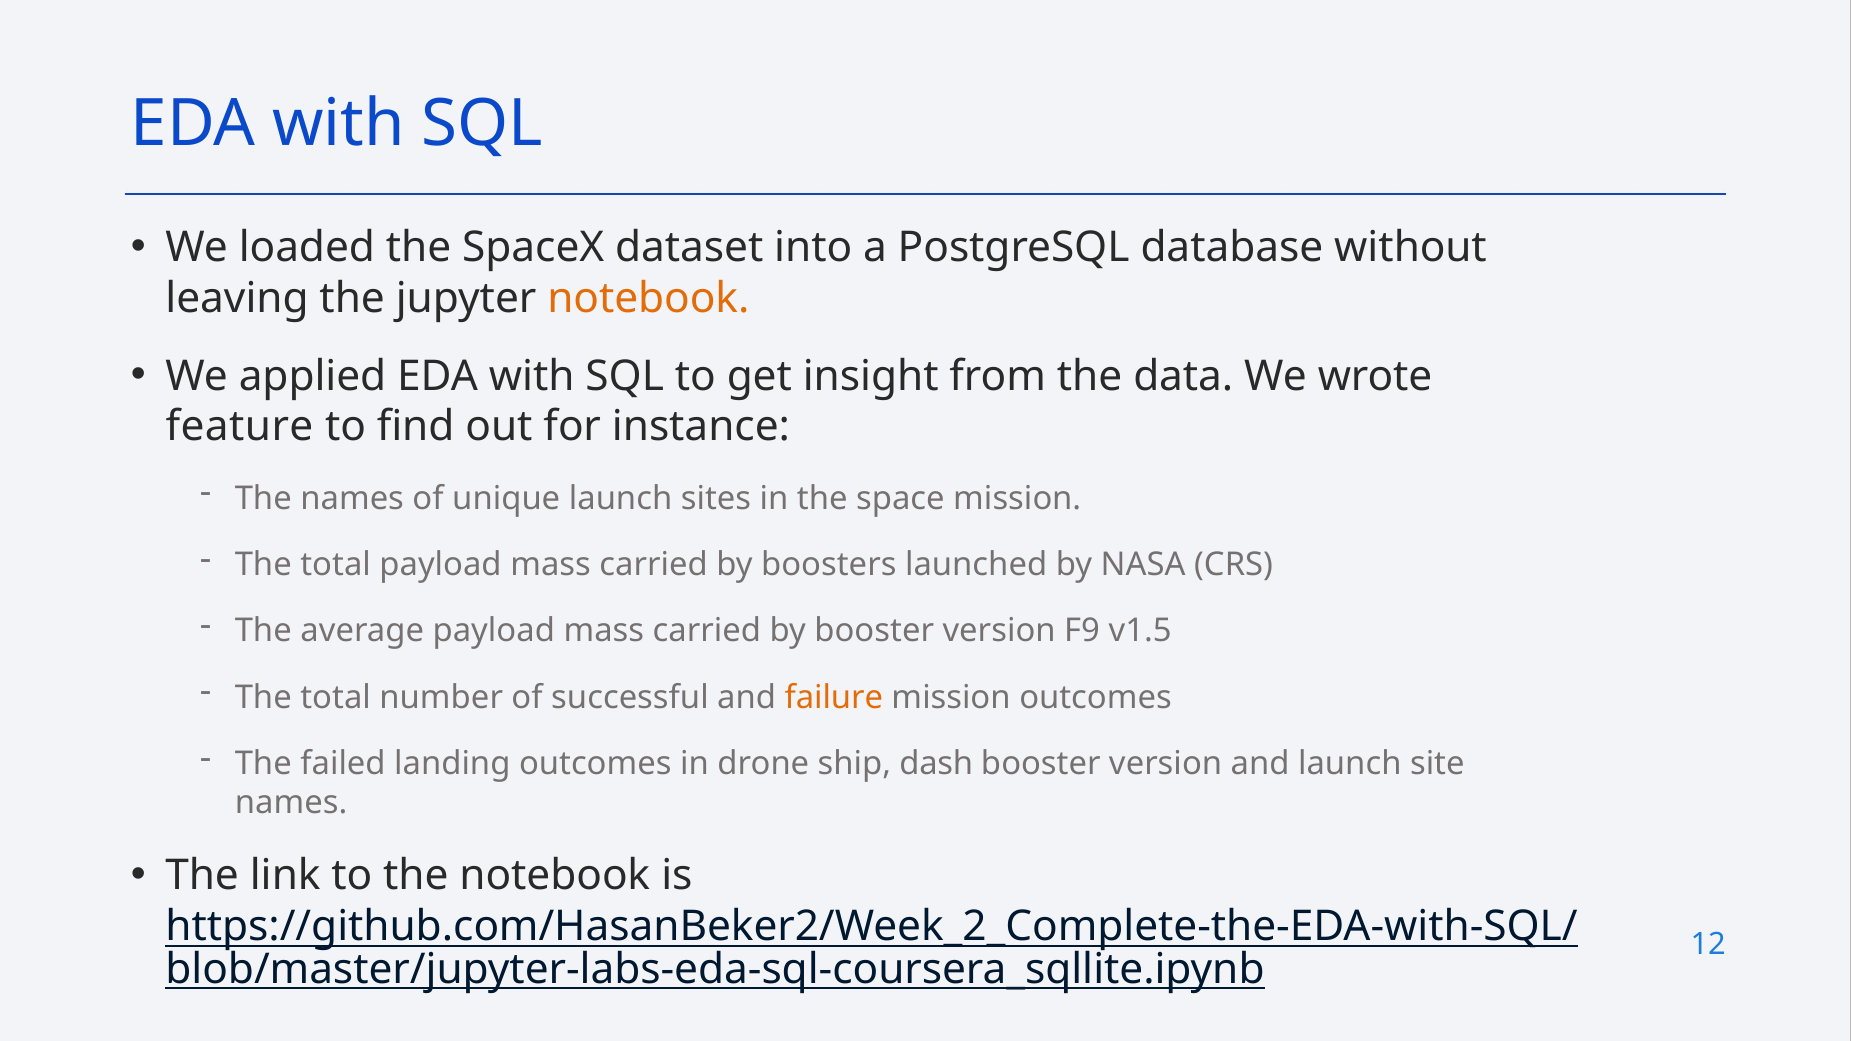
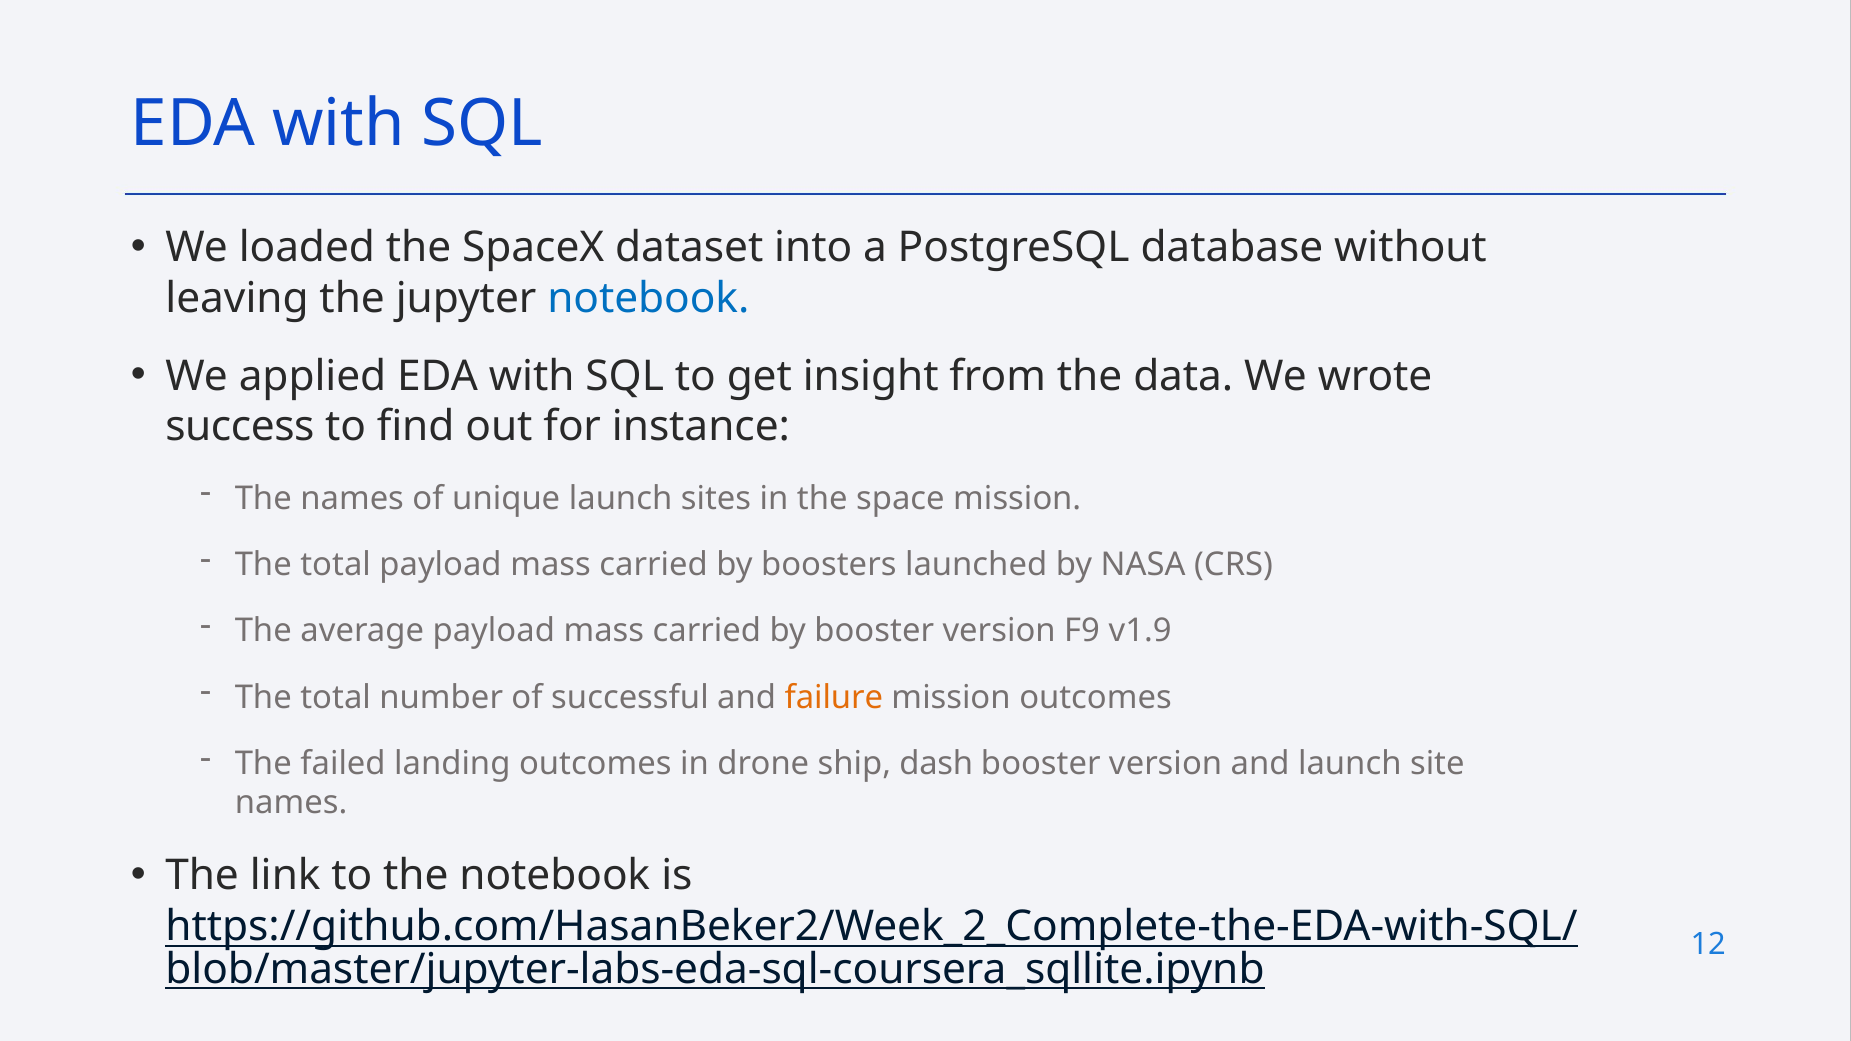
notebook at (648, 298) colour: orange -> blue
feature: feature -> success
v1.5: v1.5 -> v1.9
